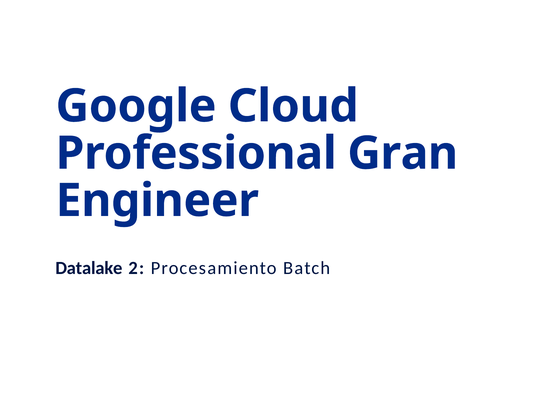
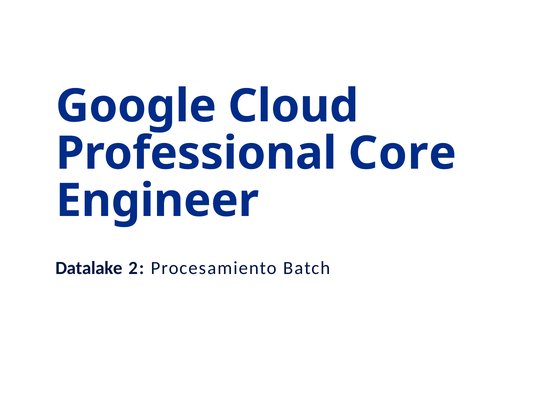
Gran: Gran -> Core
